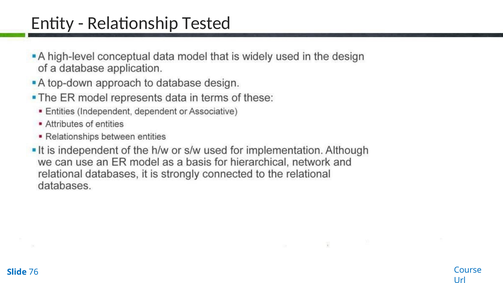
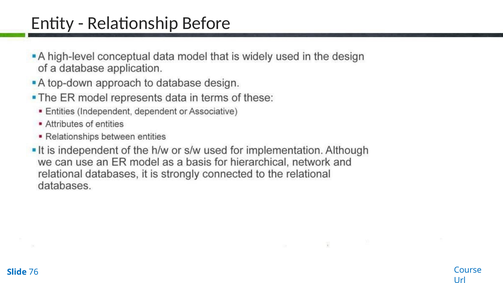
Tested: Tested -> Before
